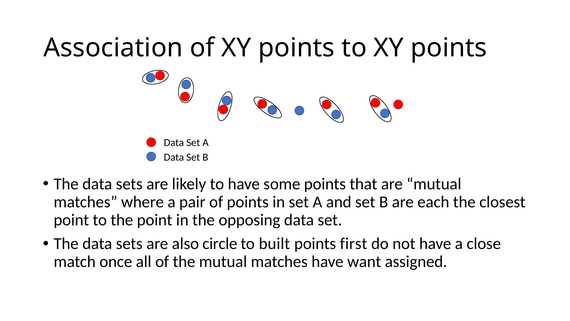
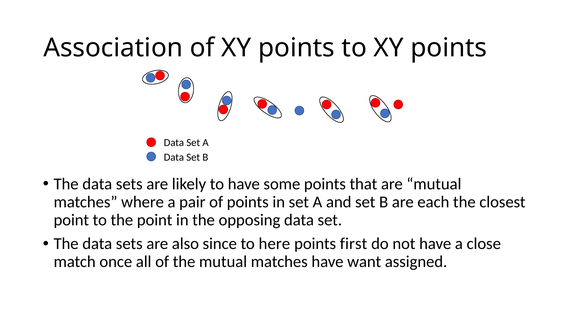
circle: circle -> since
built: built -> here
